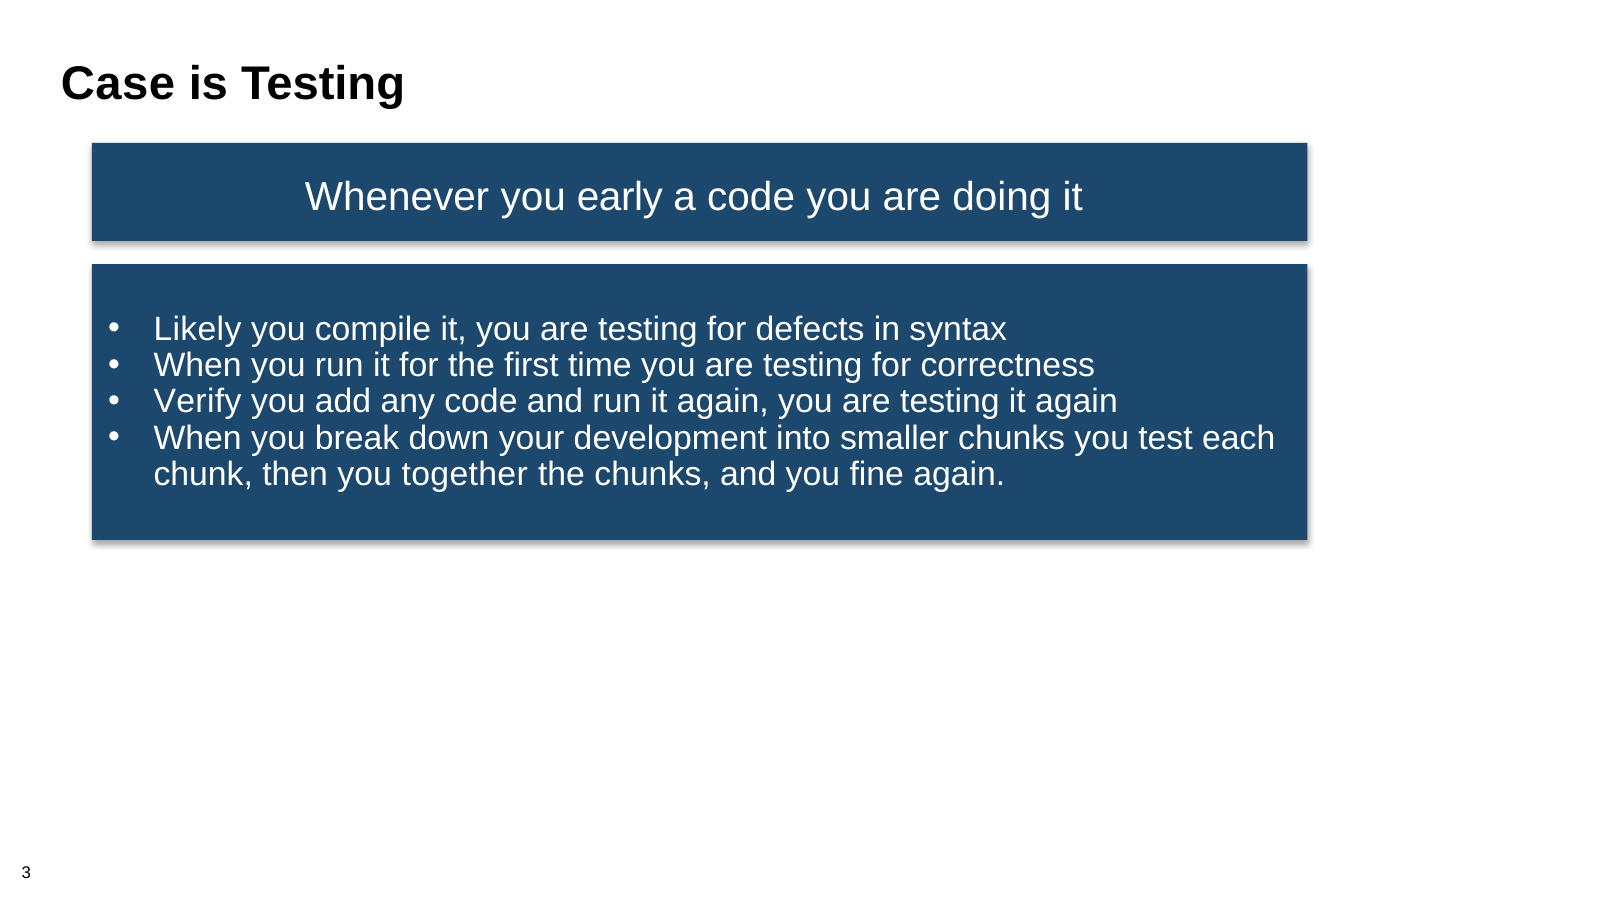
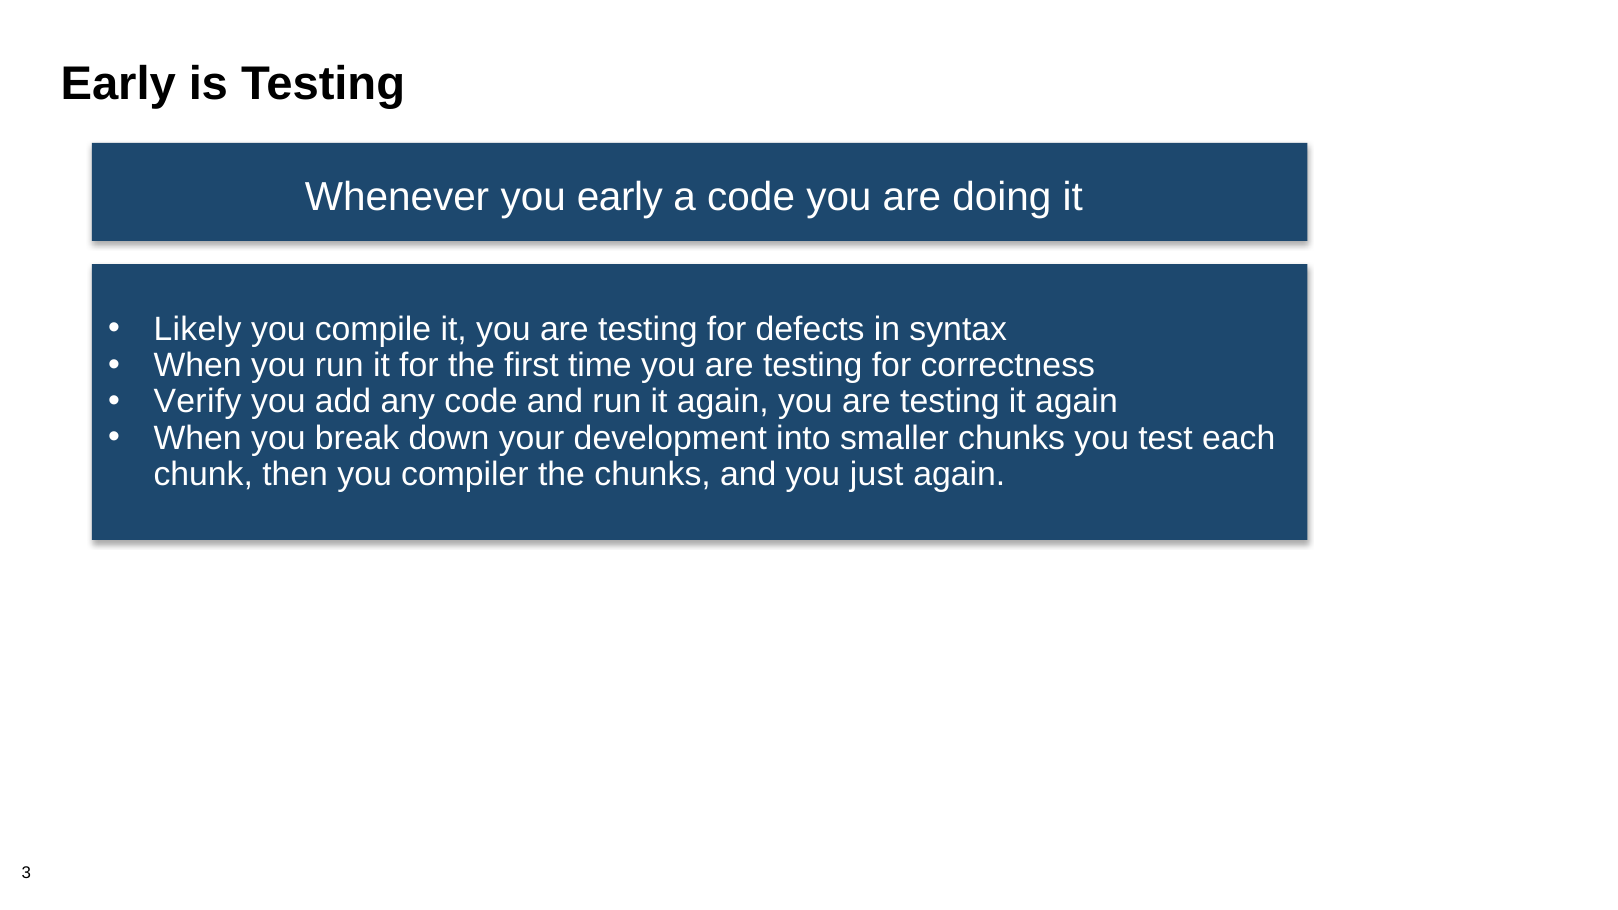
Case at (118, 84): Case -> Early
together: together -> compiler
fine: fine -> just
